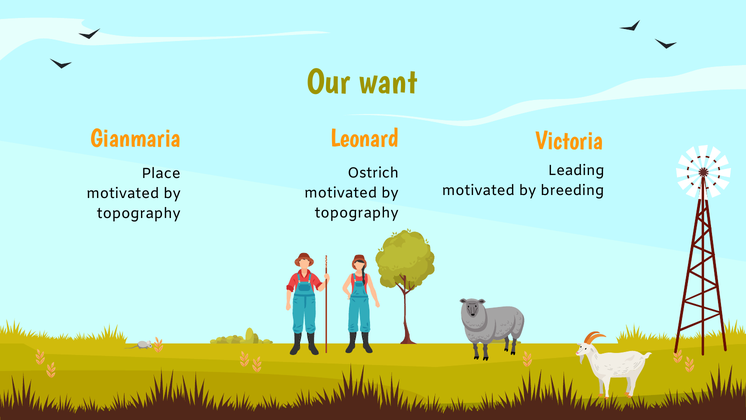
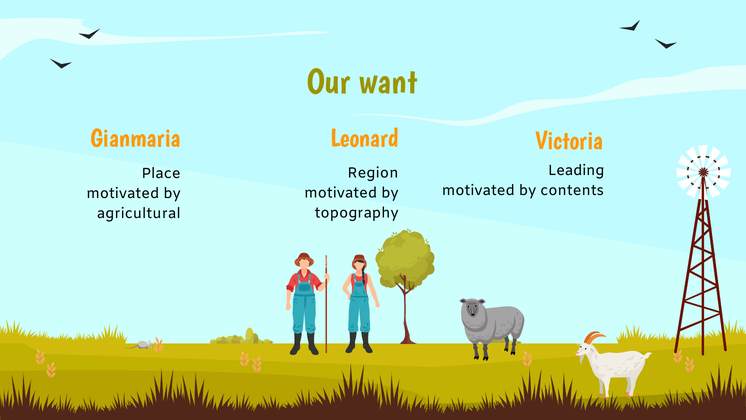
Ostrich: Ostrich -> Region
breeding: breeding -> contents
topography at (139, 213): topography -> agricultural
